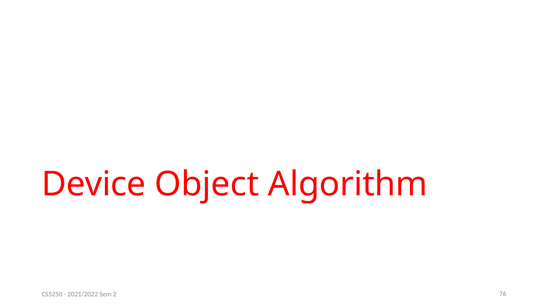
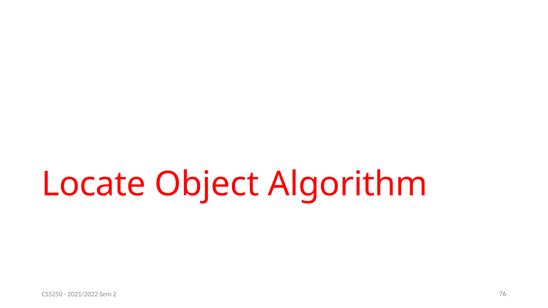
Device: Device -> Locate
